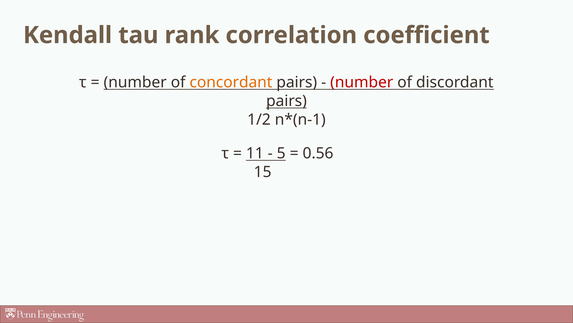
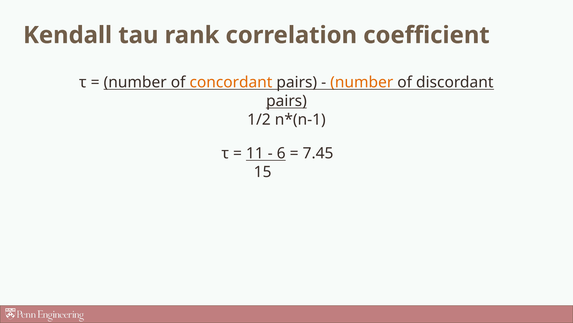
number at (362, 82) colour: red -> orange
5: 5 -> 6
0.56: 0.56 -> 7.45
